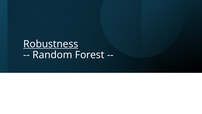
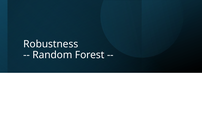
Robustness underline: present -> none
